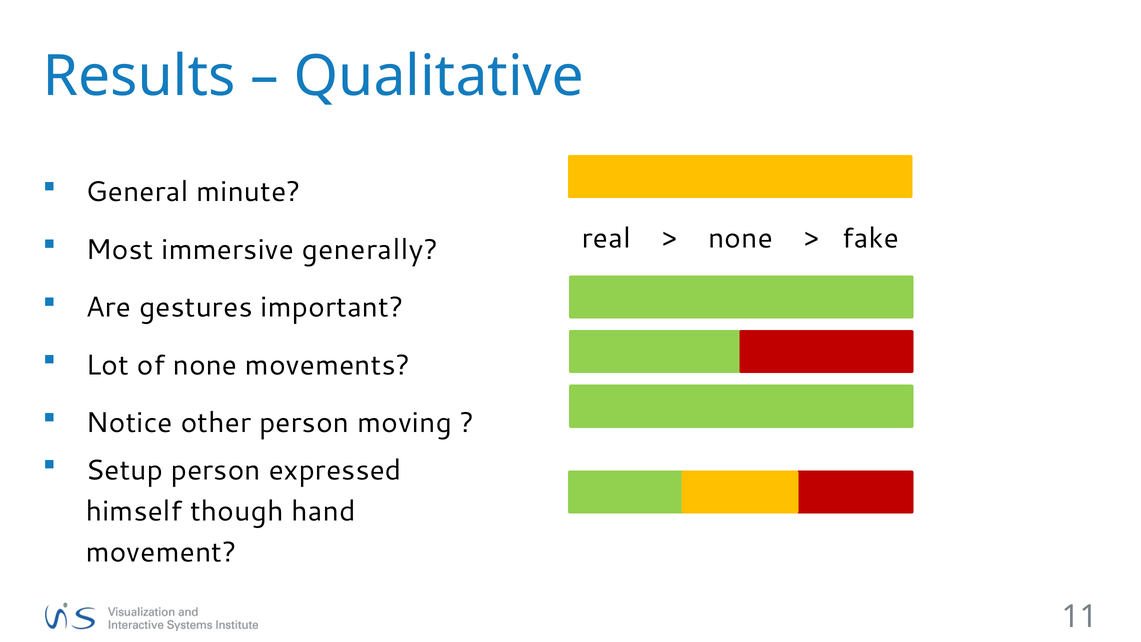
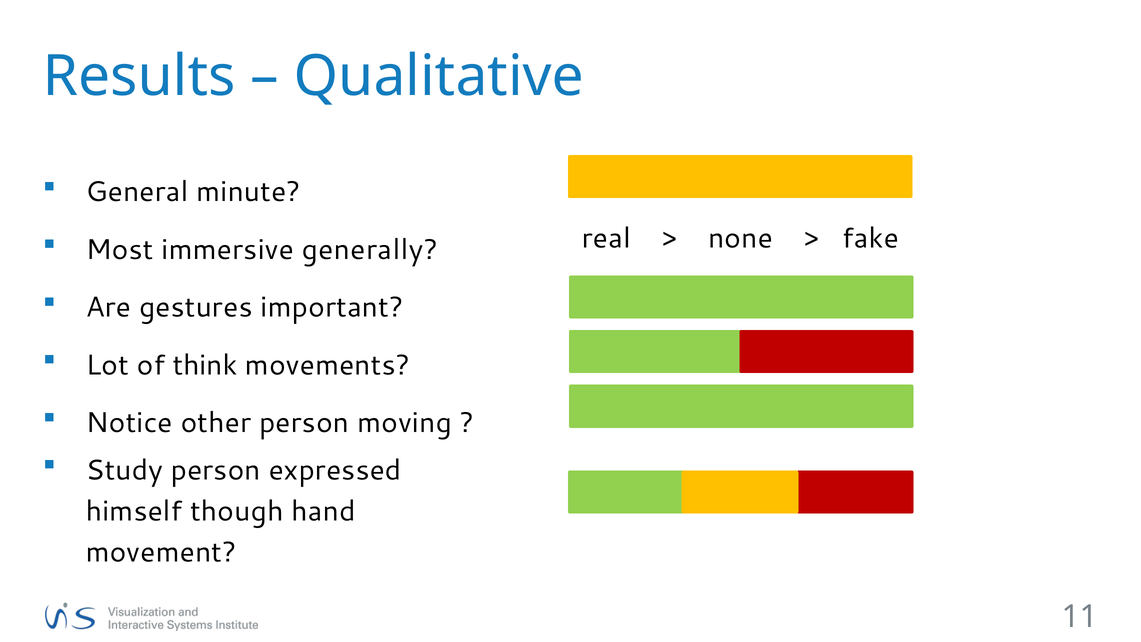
of none: none -> think
Setup: Setup -> Study
